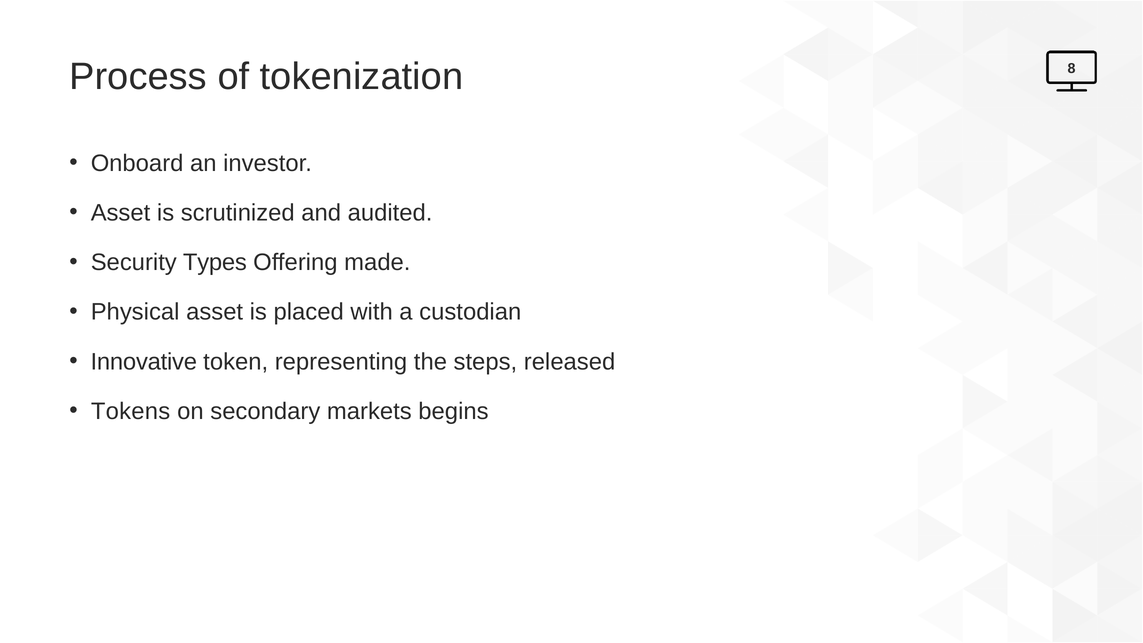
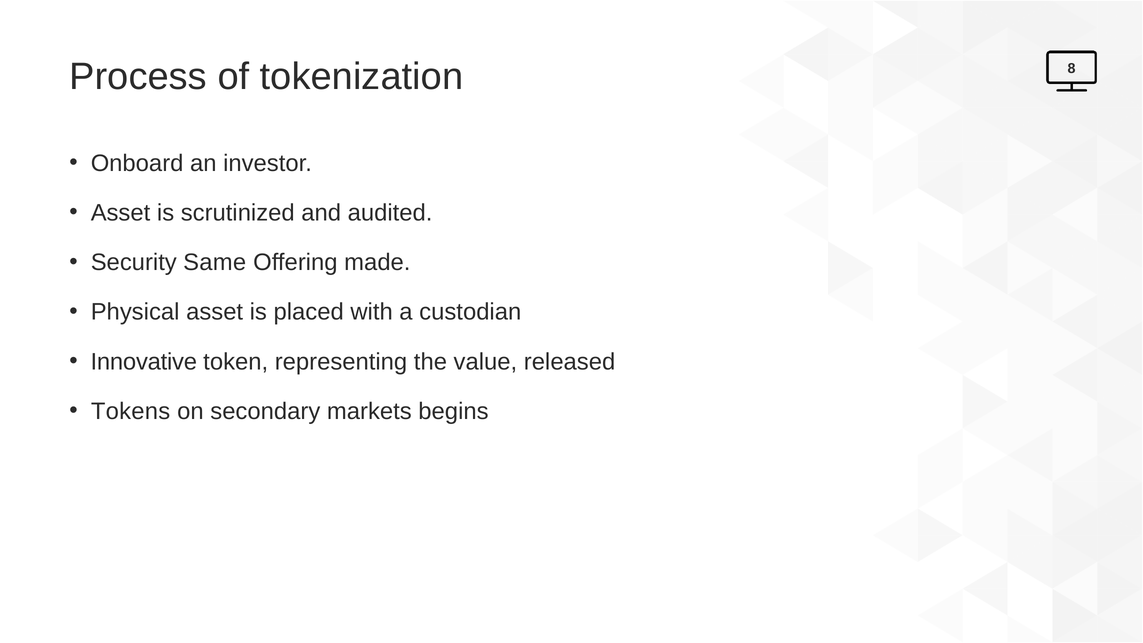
Types: Types -> Same
steps: steps -> value
